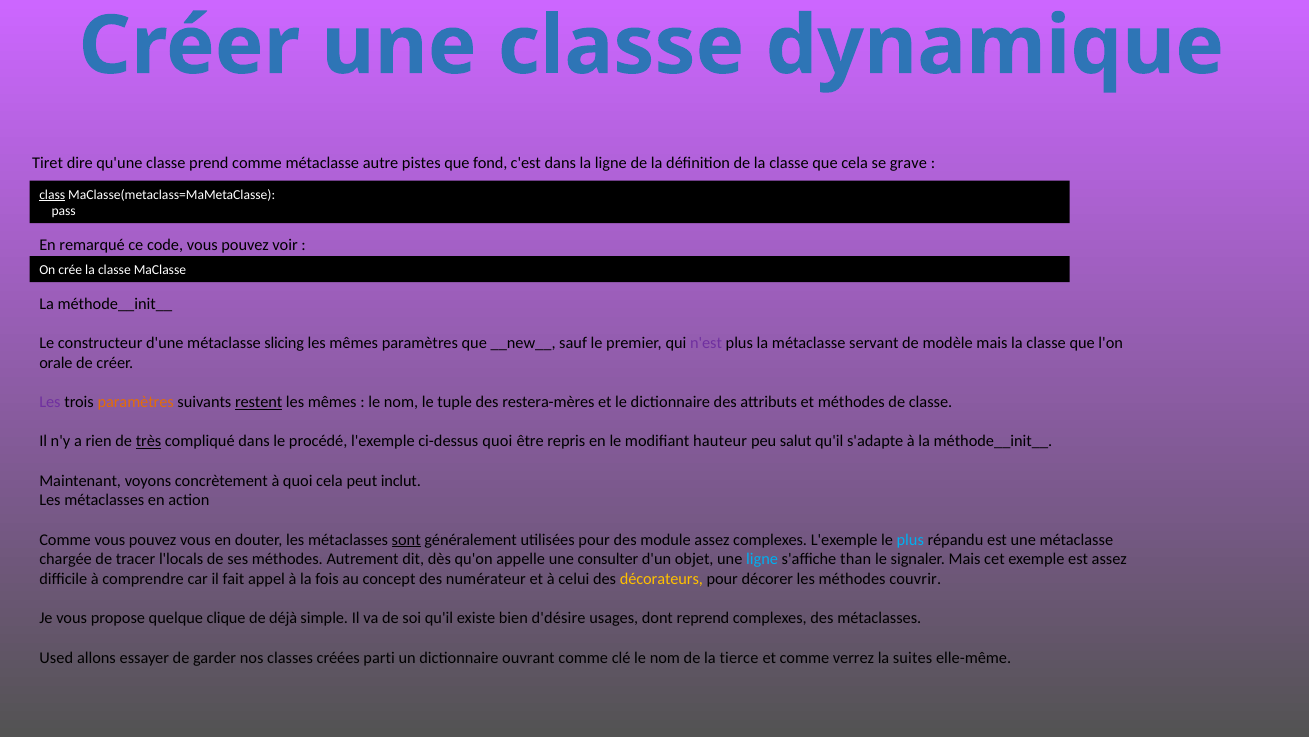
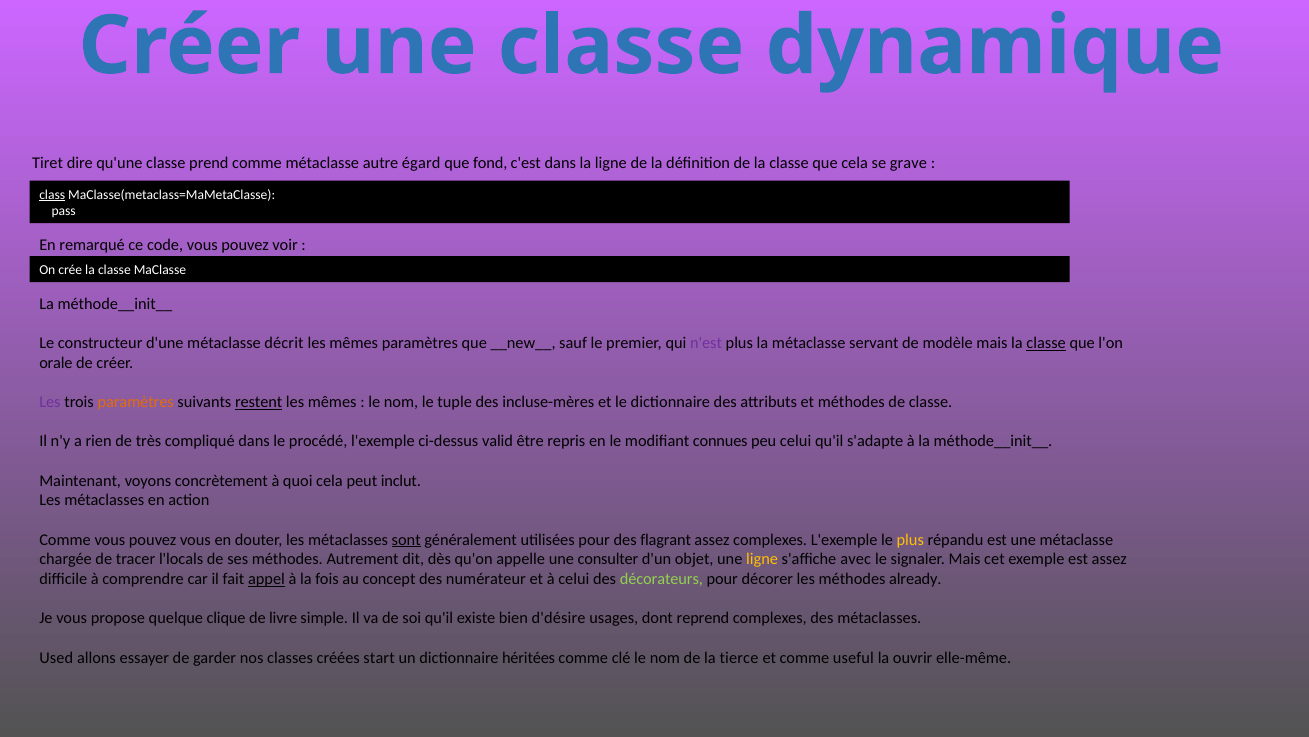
pistes: pistes -> égard
slicing: slicing -> décrit
classe at (1046, 343) underline: none -> present
restera-mères: restera-mères -> incluse-mères
très underline: present -> none
ci-dessus quoi: quoi -> valid
hauteur: hauteur -> connues
peu salut: salut -> celui
module: module -> flagrant
plus at (910, 539) colour: light blue -> yellow
ligne at (762, 559) colour: light blue -> yellow
than: than -> avec
appel underline: none -> present
décorateurs colour: yellow -> light green
couvrir: couvrir -> already
déjà: déjà -> livre
parti: parti -> start
ouvrant: ouvrant -> héritées
verrez: verrez -> useful
suites: suites -> ouvrir
